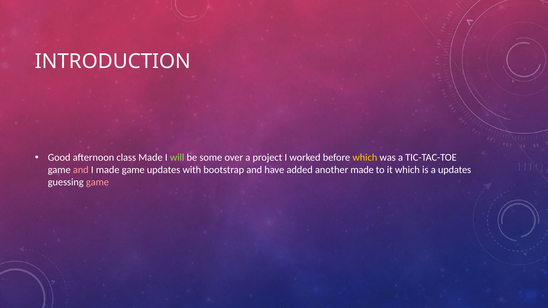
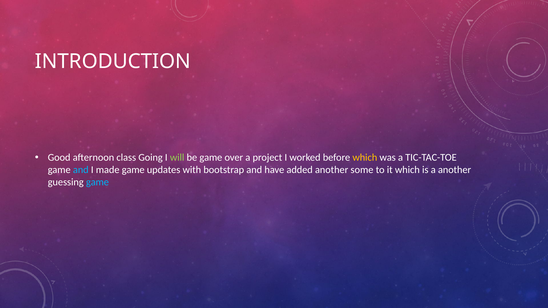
class Made: Made -> Going
be some: some -> game
and at (81, 170) colour: pink -> light blue
another made: made -> some
a updates: updates -> another
game at (97, 182) colour: pink -> light blue
